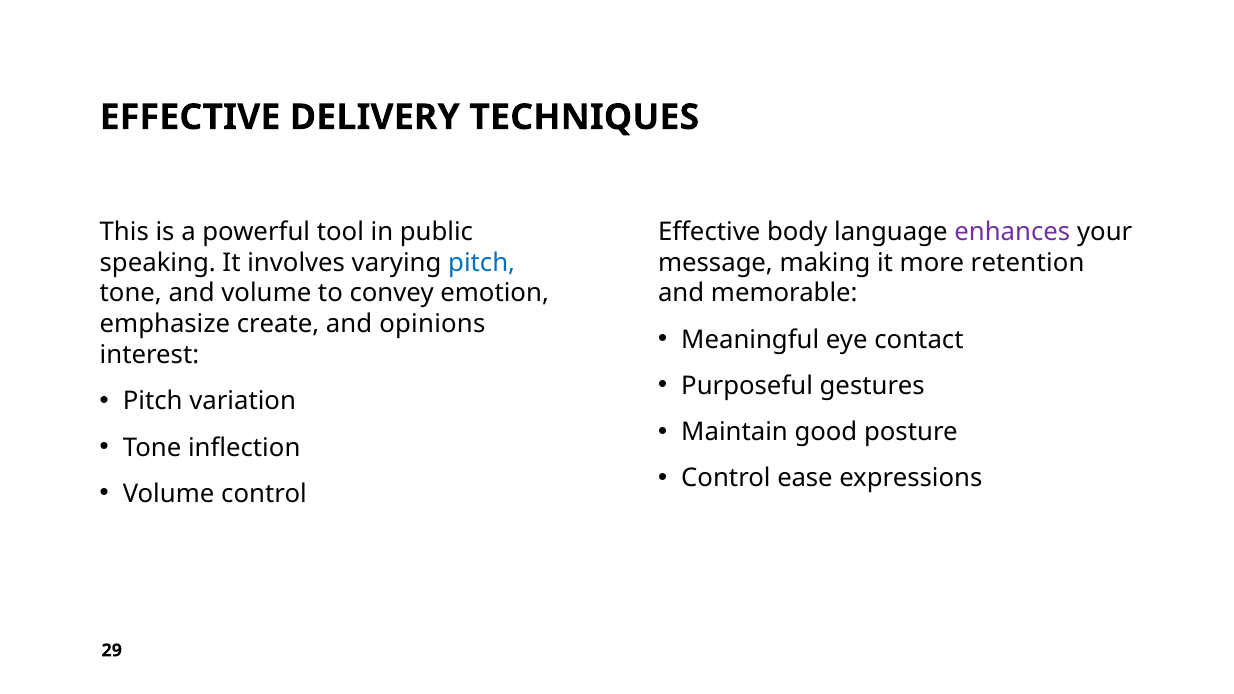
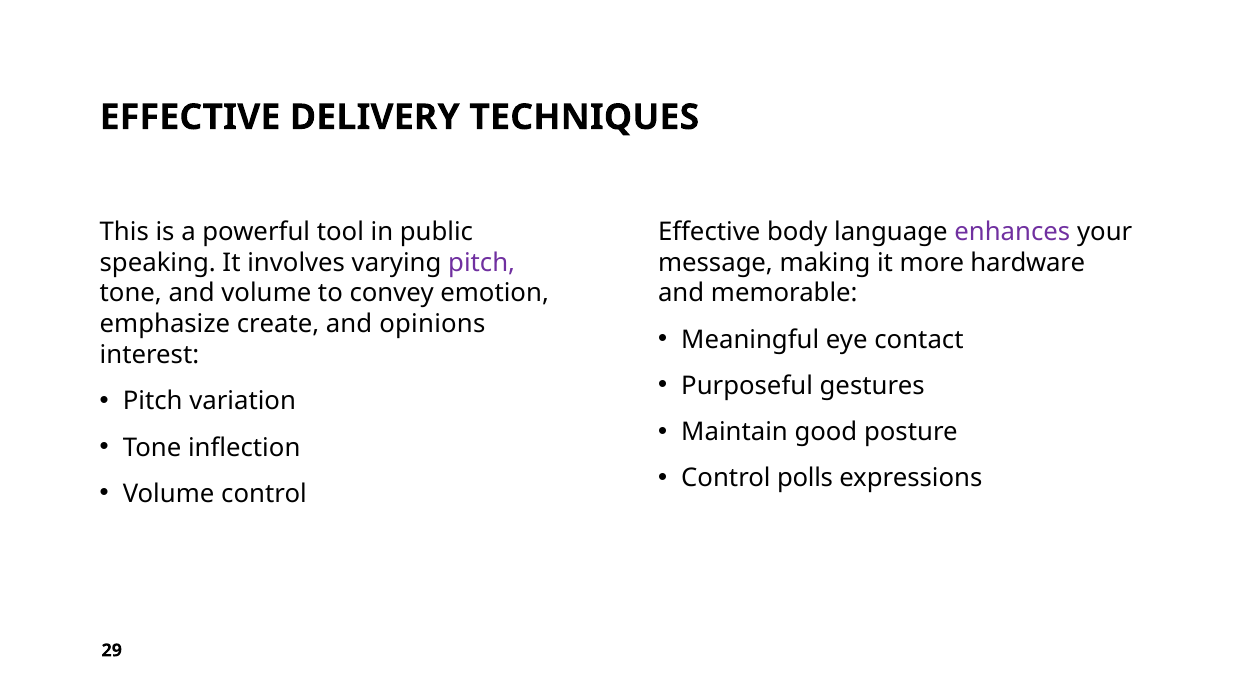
pitch at (482, 263) colour: blue -> purple
retention: retention -> hardware
ease: ease -> polls
